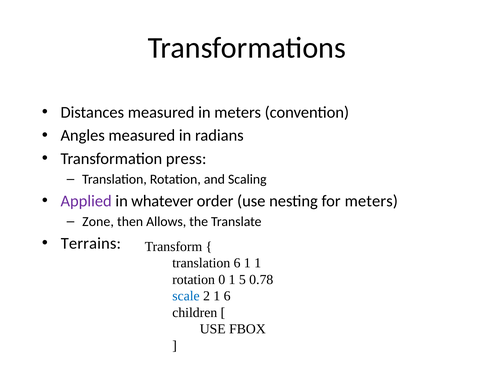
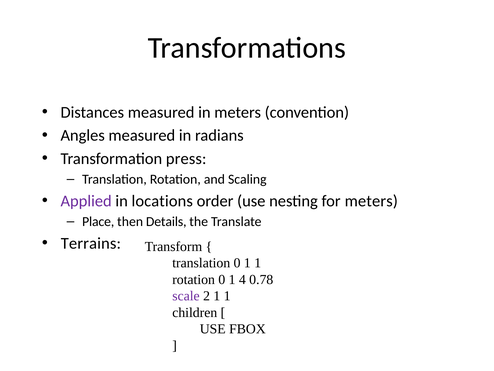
whatever: whatever -> locations
Zone: Zone -> Place
Allows: Allows -> Details
translation 6: 6 -> 0
5: 5 -> 4
scale colour: blue -> purple
2 1 6: 6 -> 1
